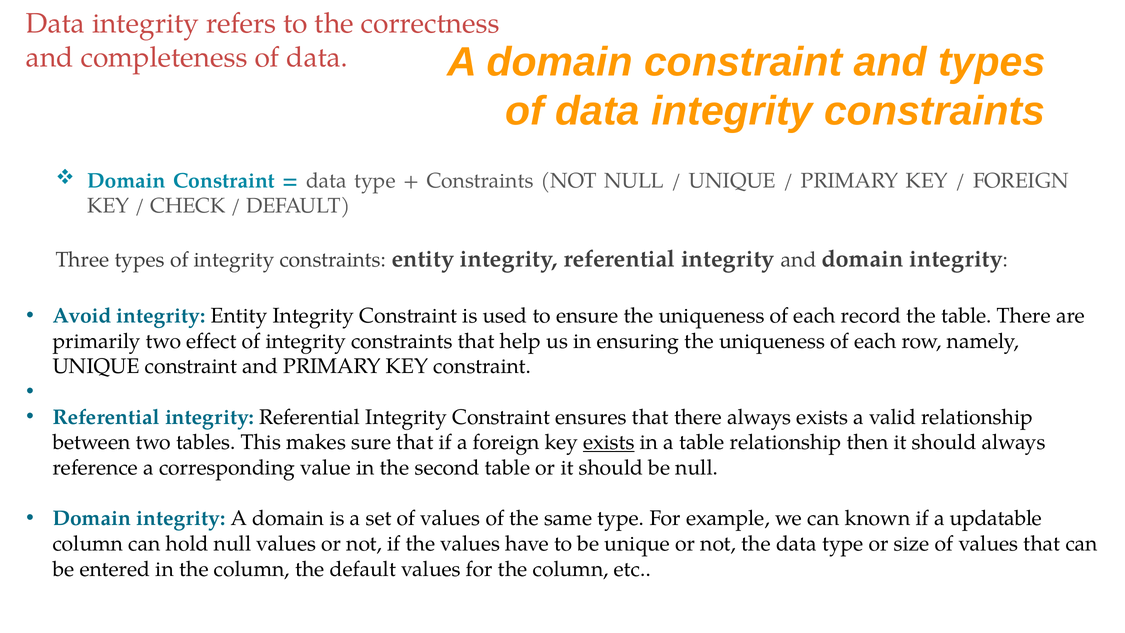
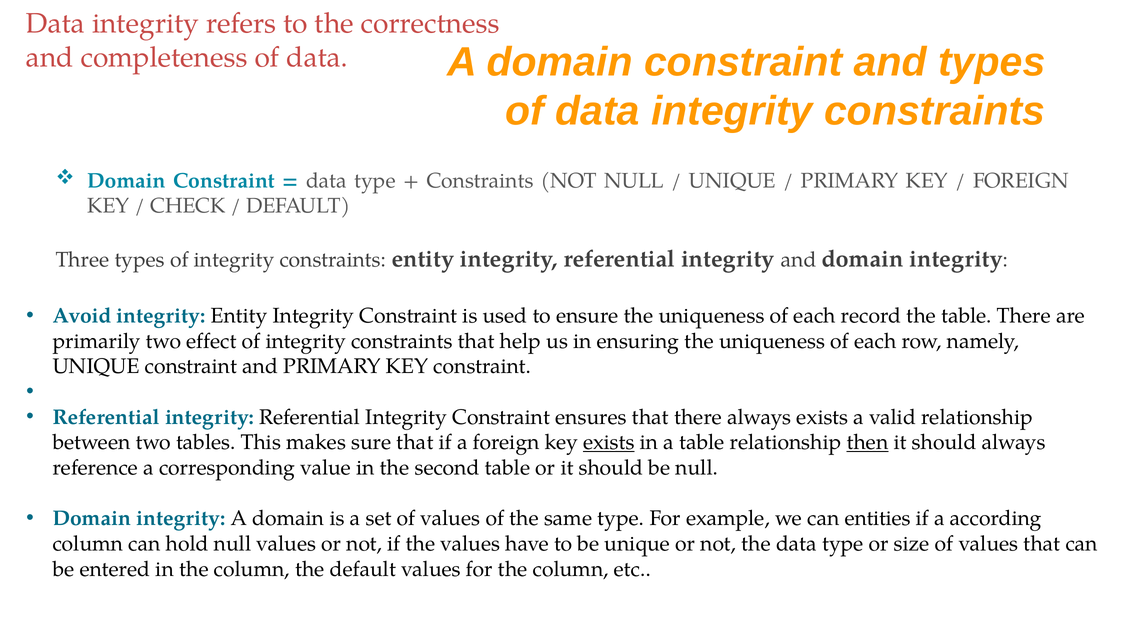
then underline: none -> present
known: known -> entities
updatable: updatable -> according
